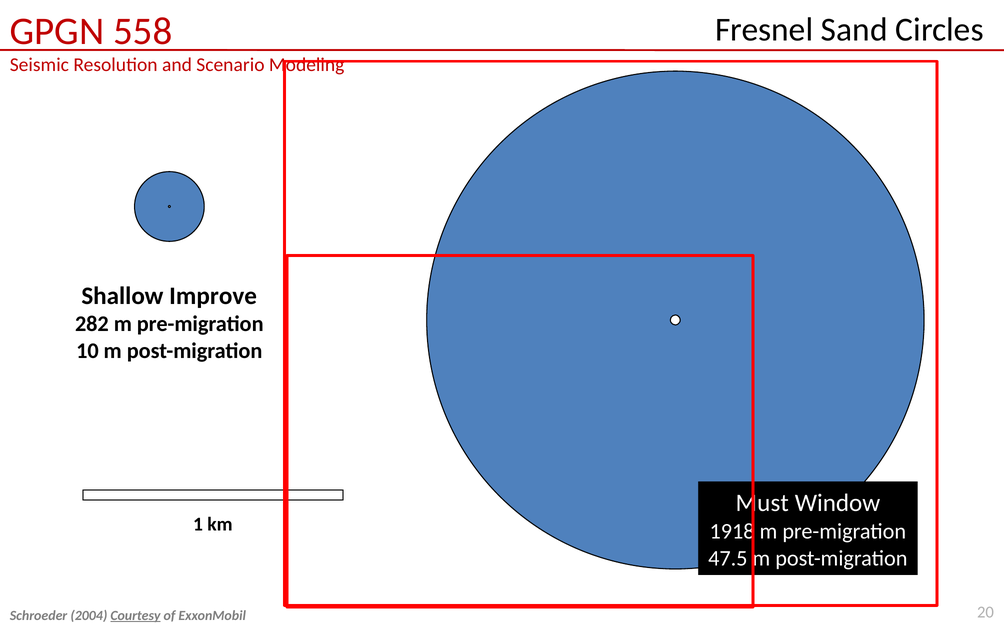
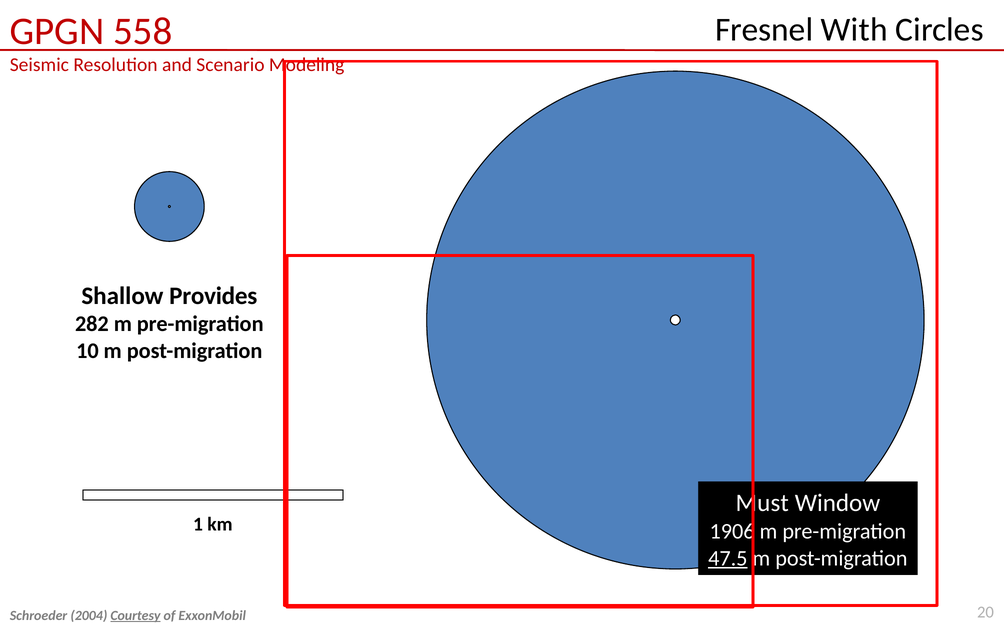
Sand: Sand -> With
Improve: Improve -> Provides
1918: 1918 -> 1906
47.5 underline: none -> present
